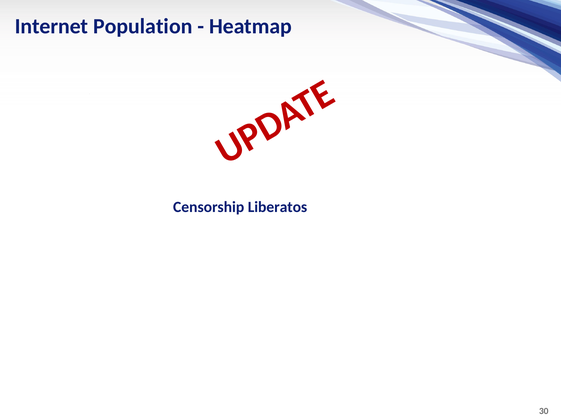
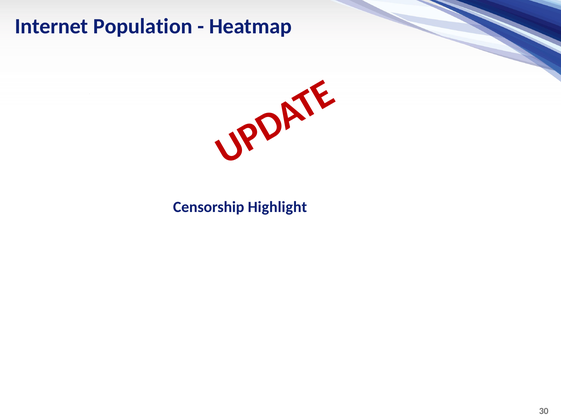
Liberatos: Liberatos -> Highlight
